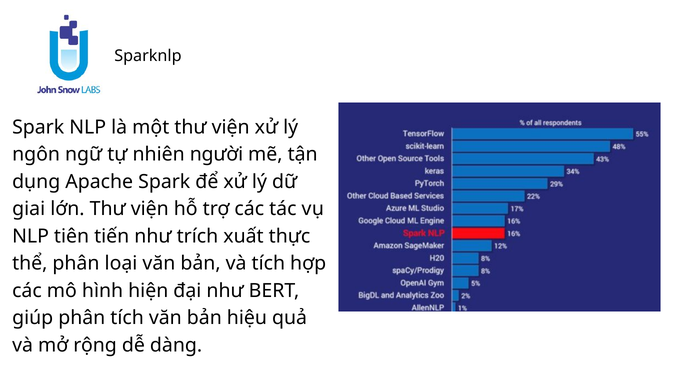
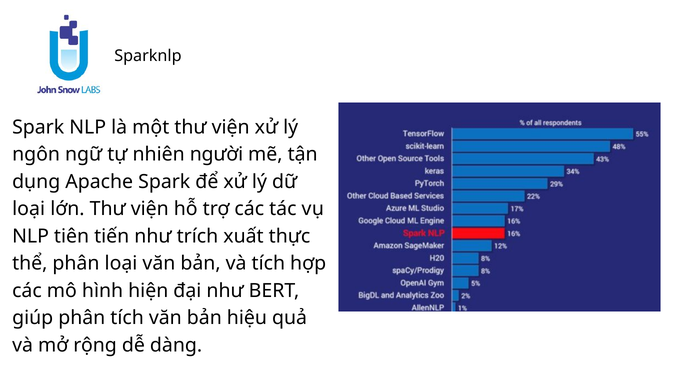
giai at (29, 209): giai -> loại
